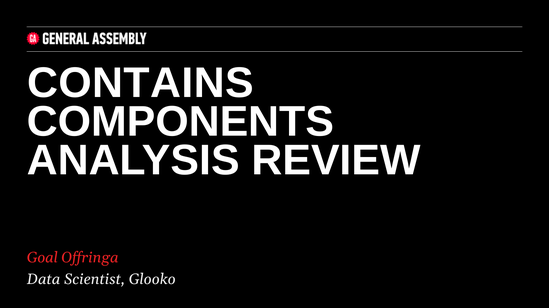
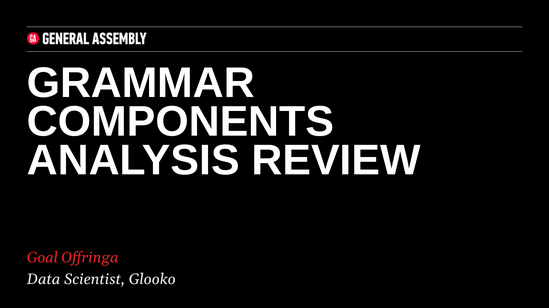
CONTAINS: CONTAINS -> GRAMMAR
